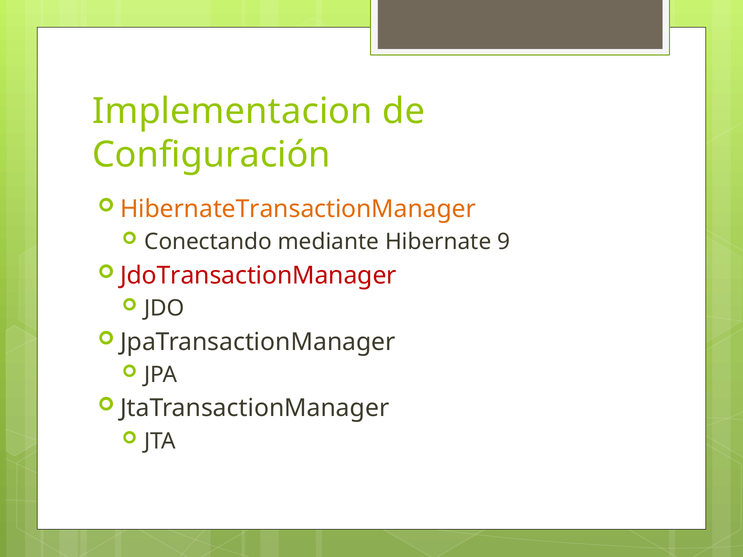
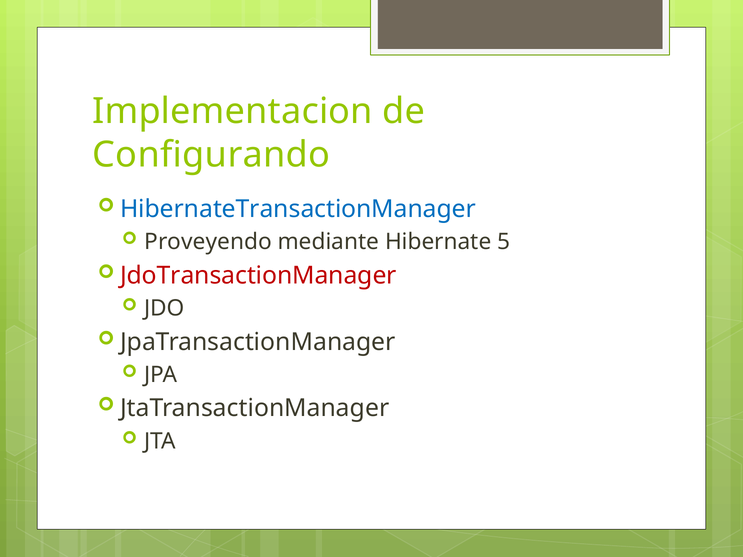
Configuración: Configuración -> Configurando
HibernateTransactionManager colour: orange -> blue
Conectando: Conectando -> Proveyendo
9: 9 -> 5
